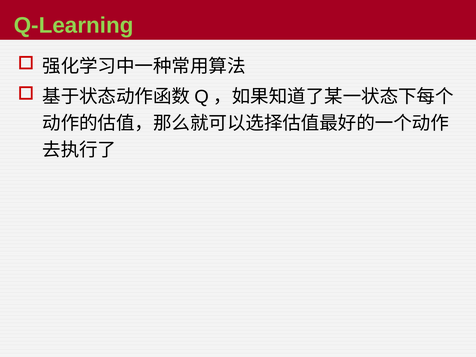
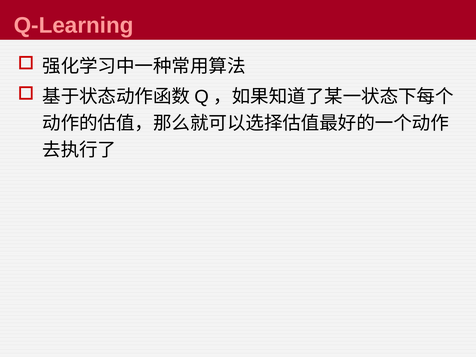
Q-Learning colour: light green -> pink
